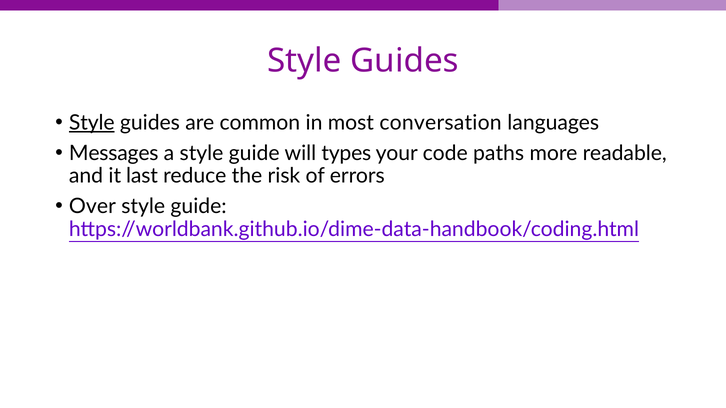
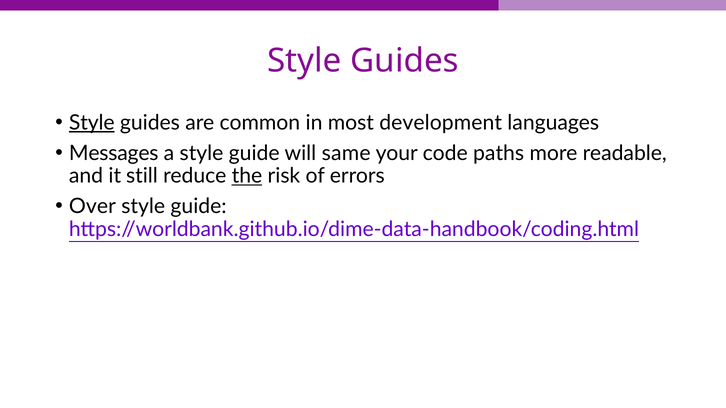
conversation: conversation -> development
types: types -> same
last: last -> still
the underline: none -> present
